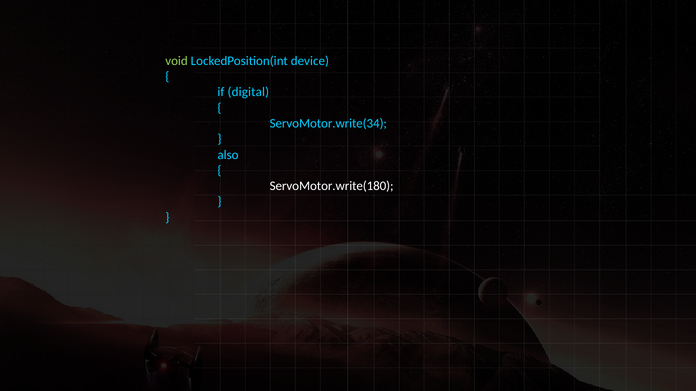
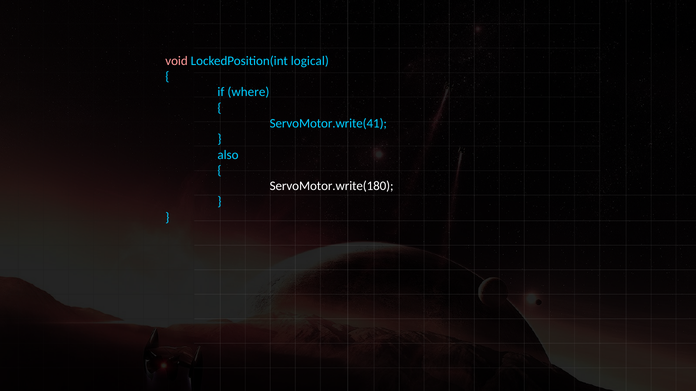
void colour: light green -> pink
device: device -> logical
digital: digital -> where
ServoMotor.write(34: ServoMotor.write(34 -> ServoMotor.write(41
